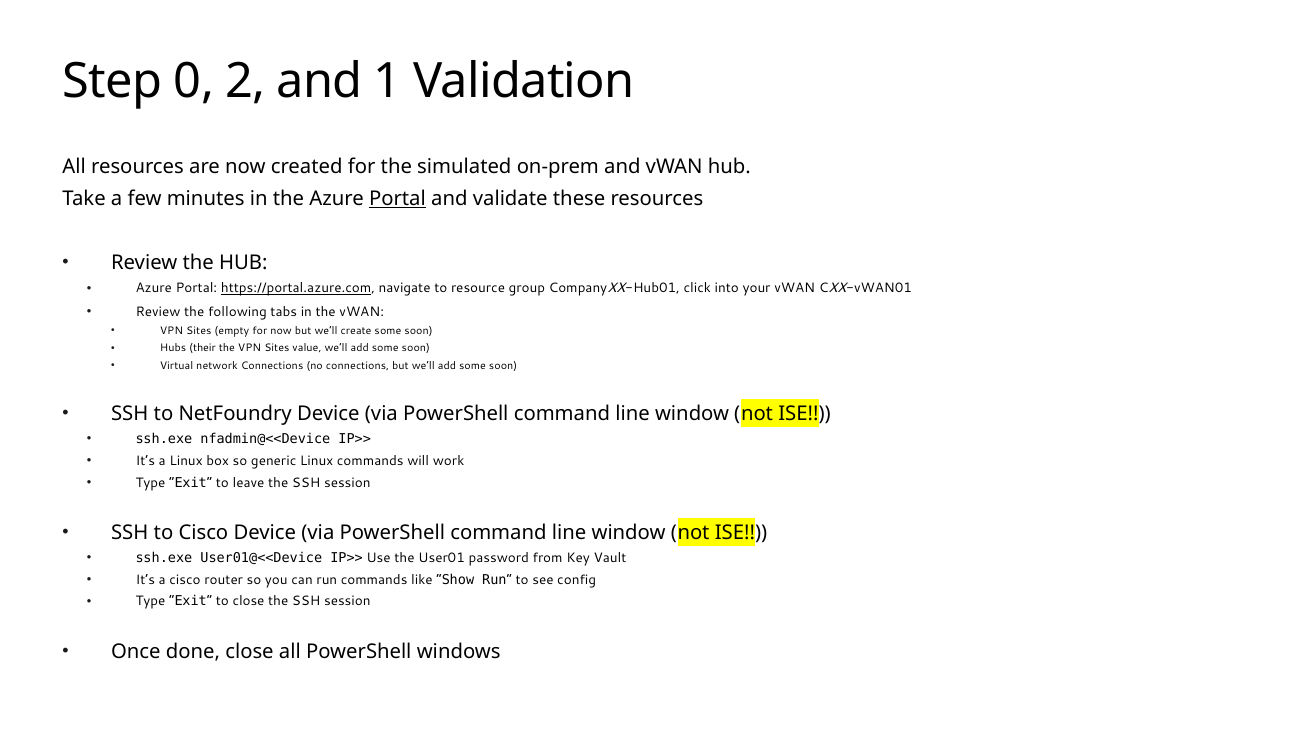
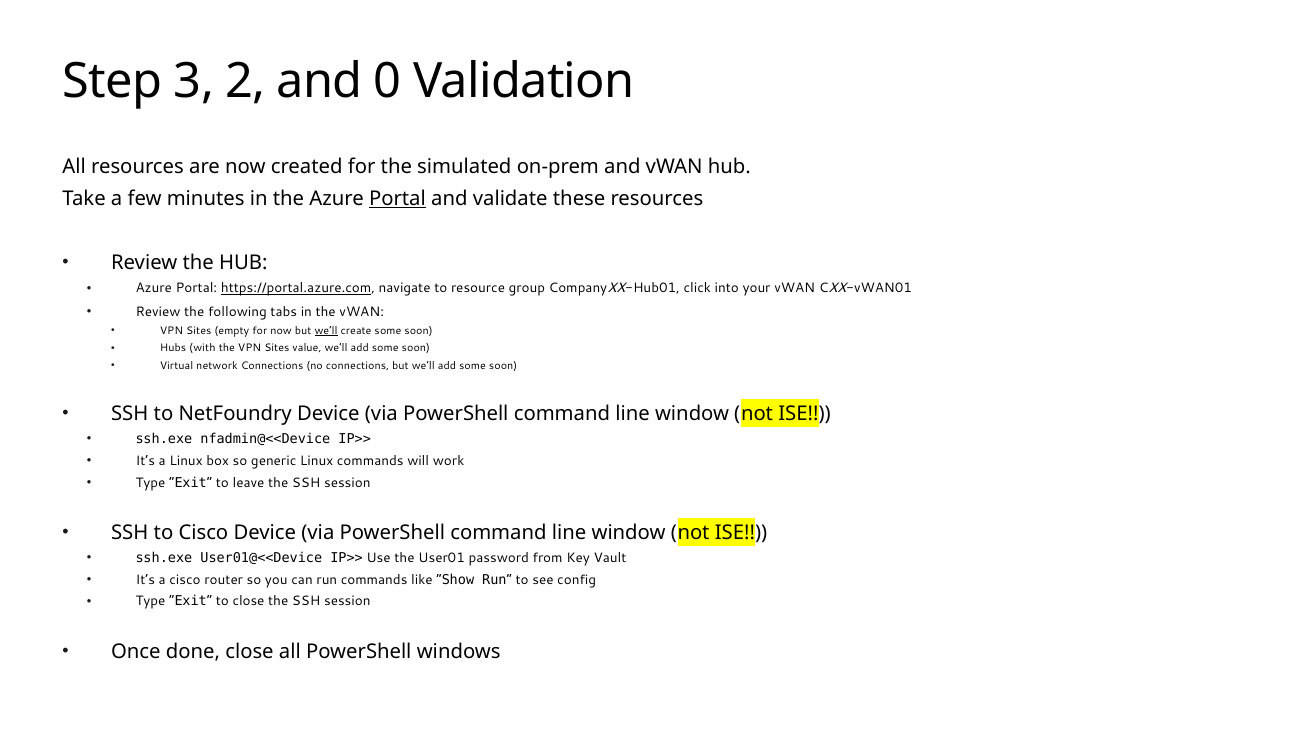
0: 0 -> 3
1: 1 -> 0
we’ll at (326, 331) underline: none -> present
their: their -> with
